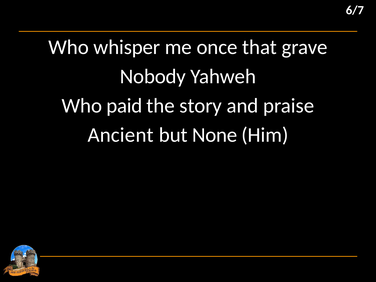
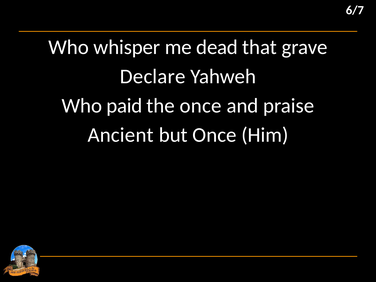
once: once -> dead
Nobody: Nobody -> Declare
the story: story -> once
but None: None -> Once
